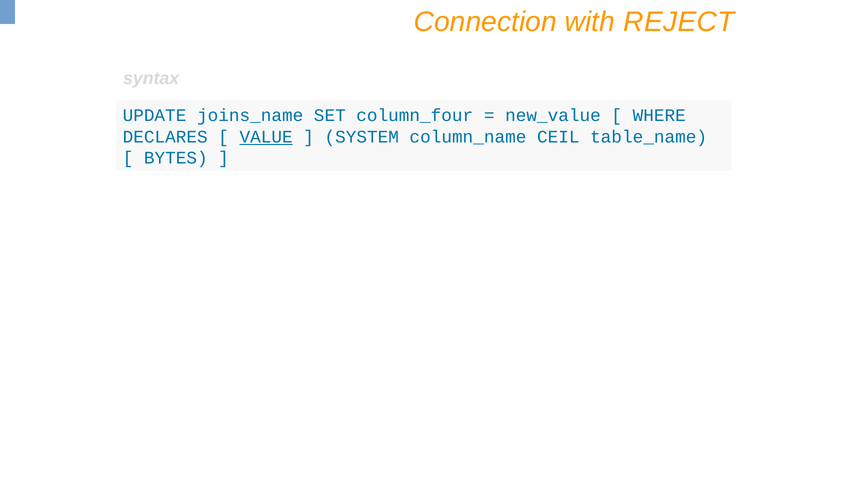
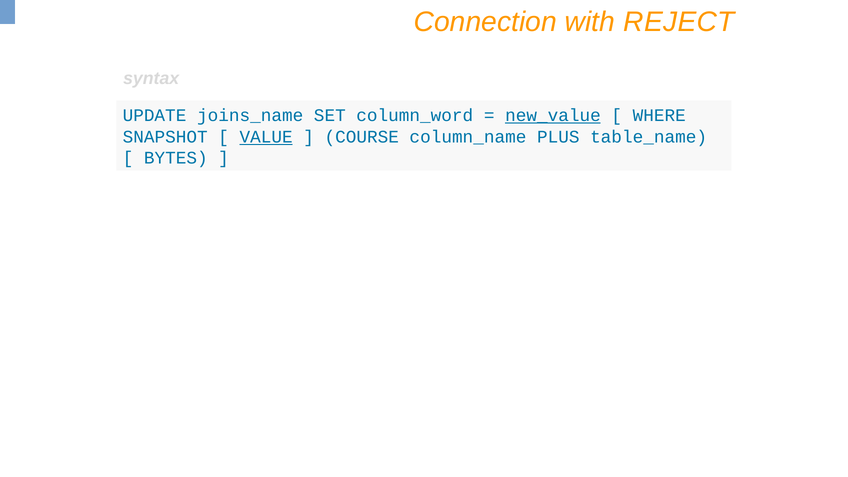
column_four: column_four -> column_word
new_value underline: none -> present
DECLARES: DECLARES -> SNAPSHOT
SYSTEM: SYSTEM -> COURSE
CEIL: CEIL -> PLUS
